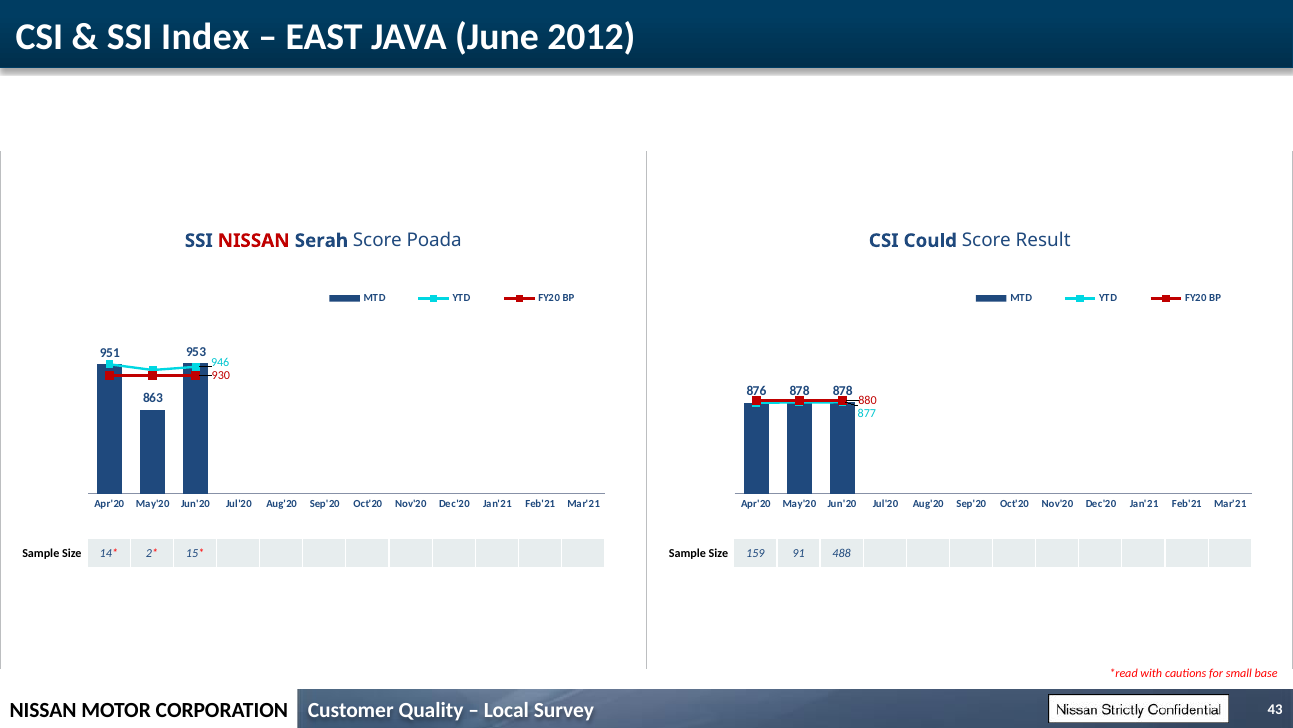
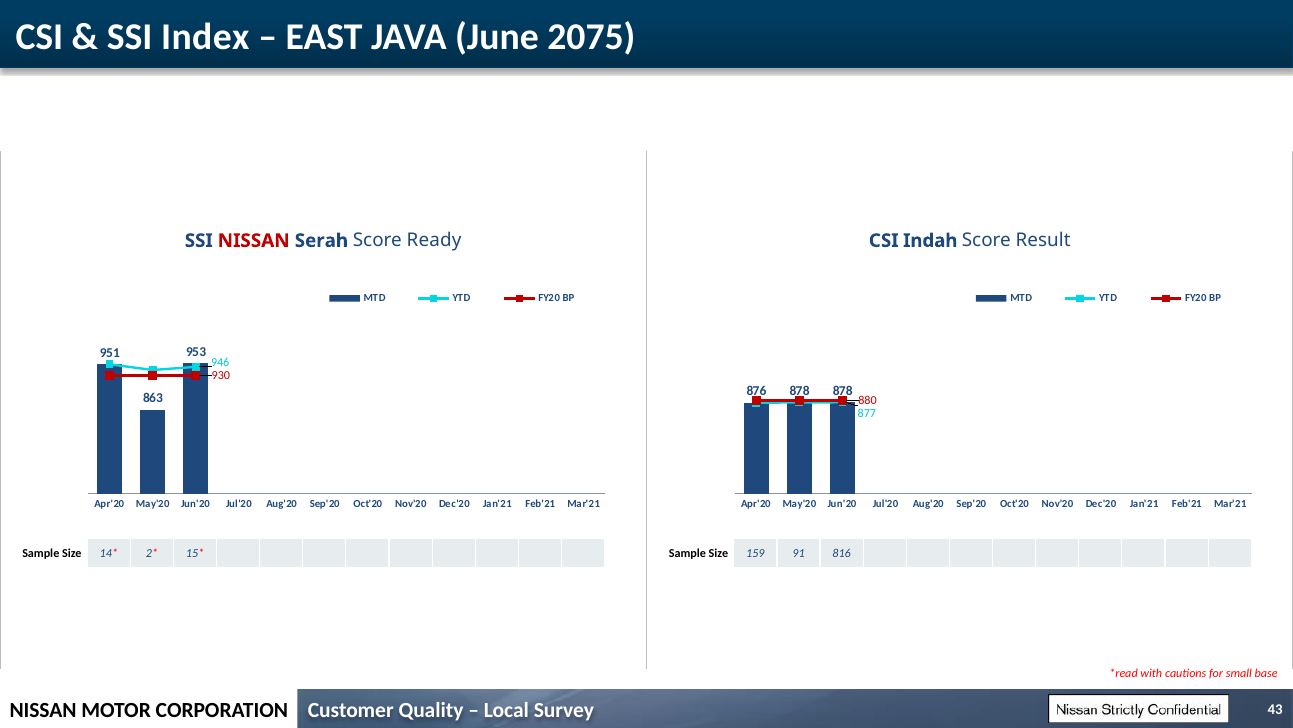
2012: 2012 -> 2075
Poada: Poada -> Ready
Could: Could -> Indah
488: 488 -> 816
